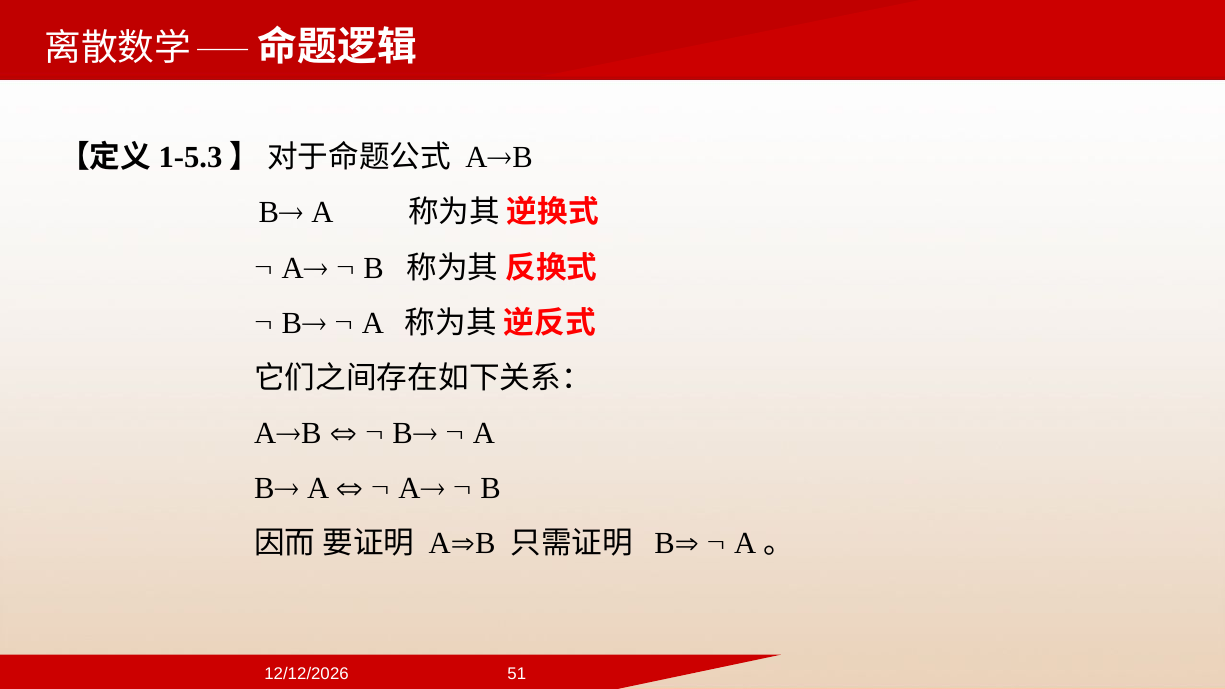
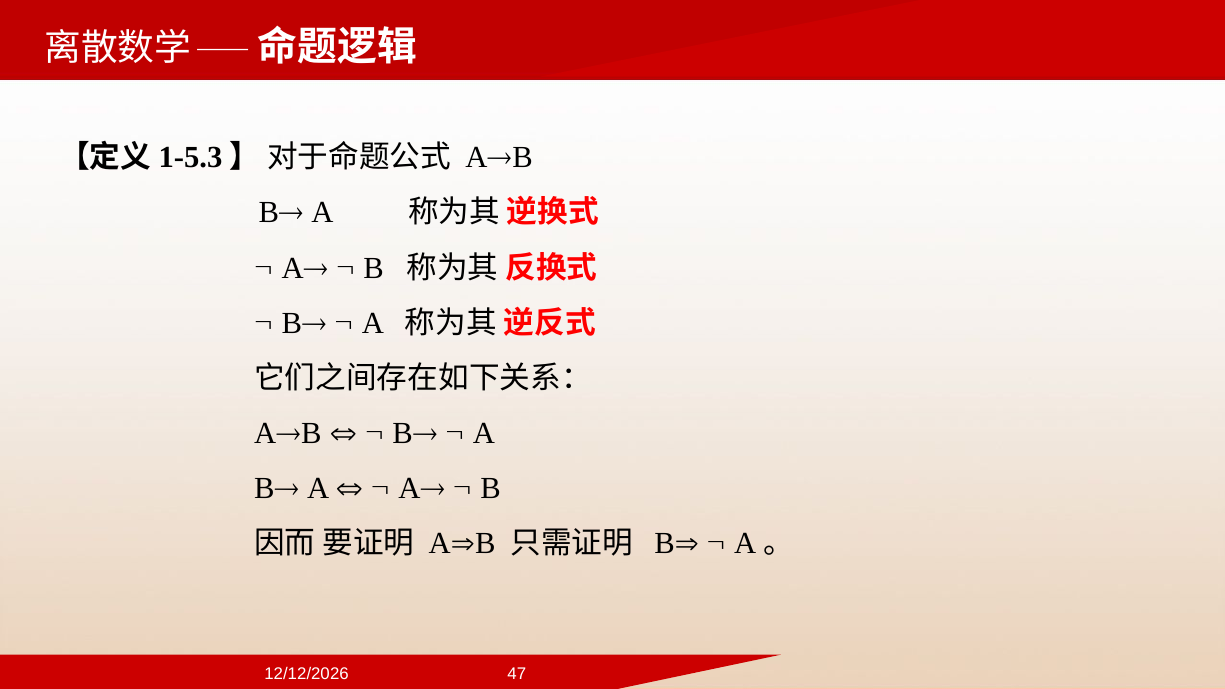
51: 51 -> 47
